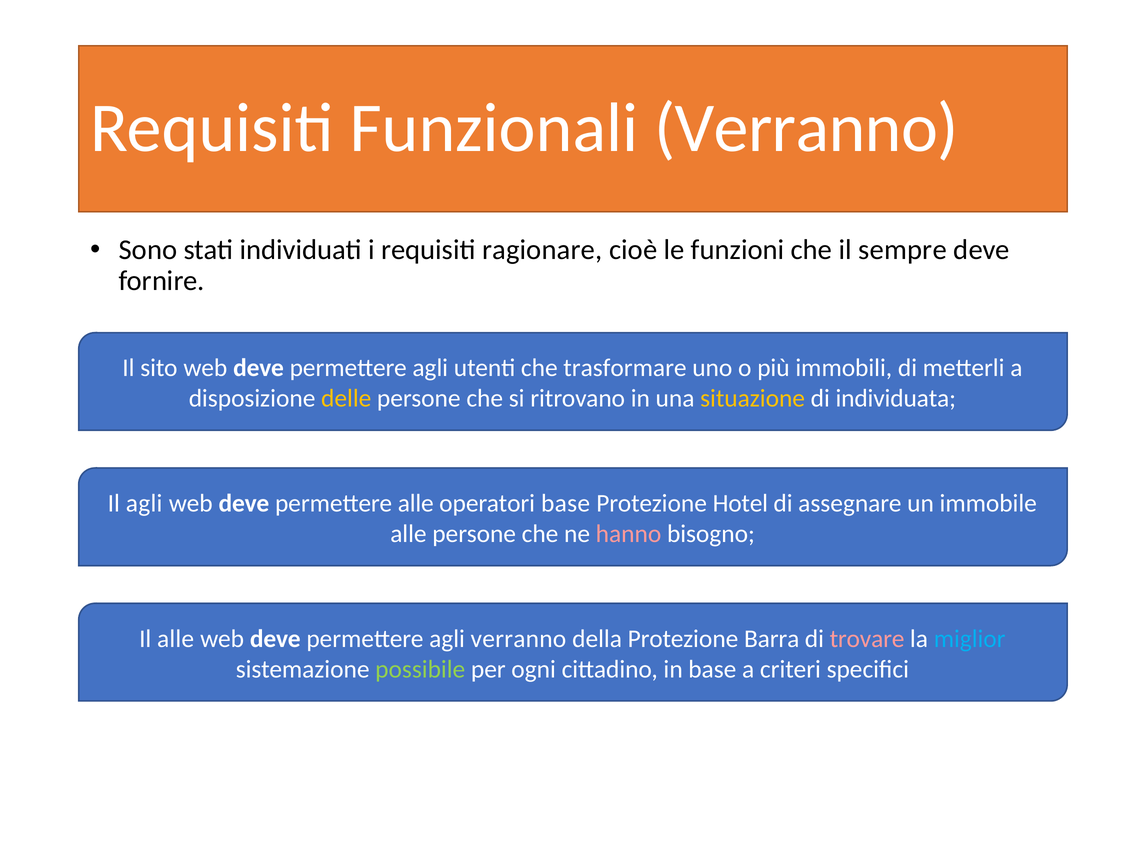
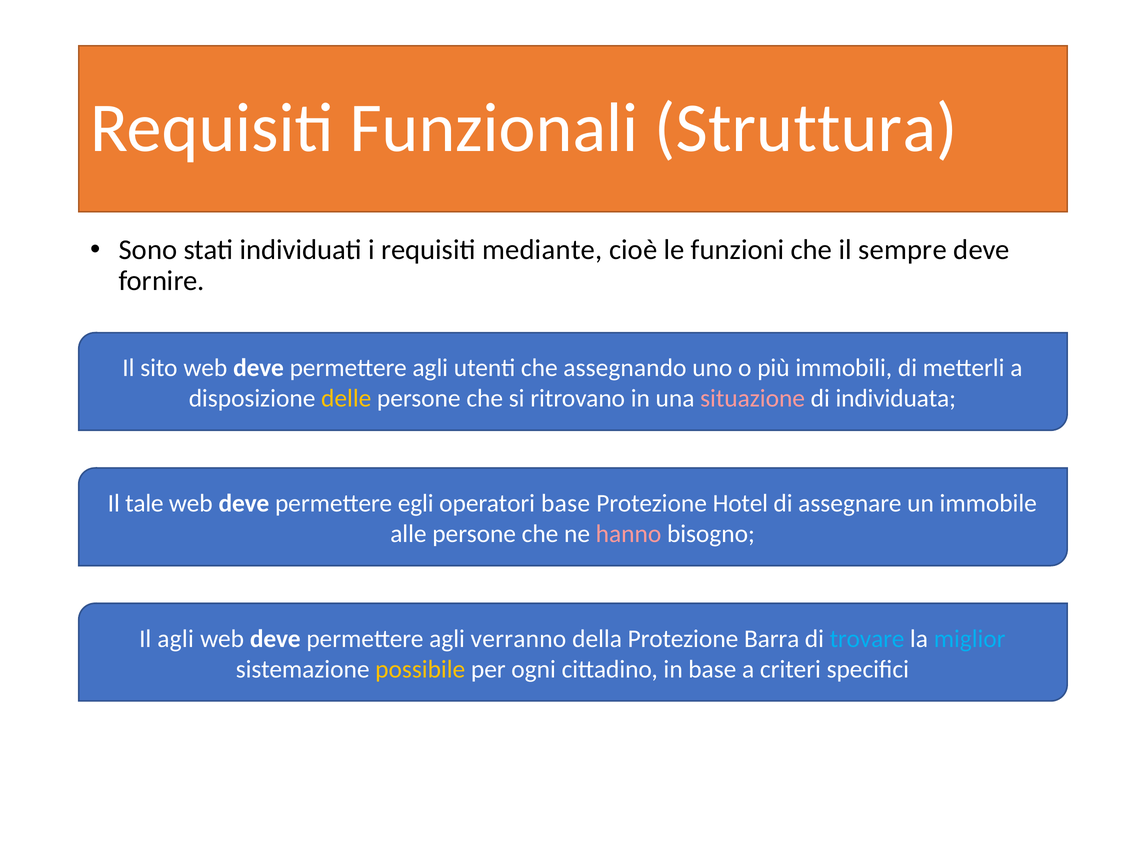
Funzionali Verranno: Verranno -> Struttura
ragionare: ragionare -> mediante
trasformare: trasformare -> assegnando
situazione colour: yellow -> pink
Il agli: agli -> tale
permettere alle: alle -> egli
Il alle: alle -> agli
trovare colour: pink -> light blue
possibile colour: light green -> yellow
